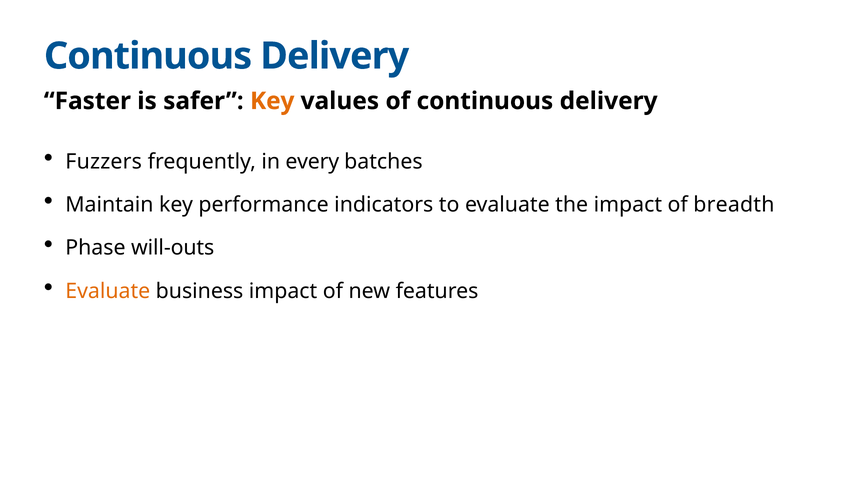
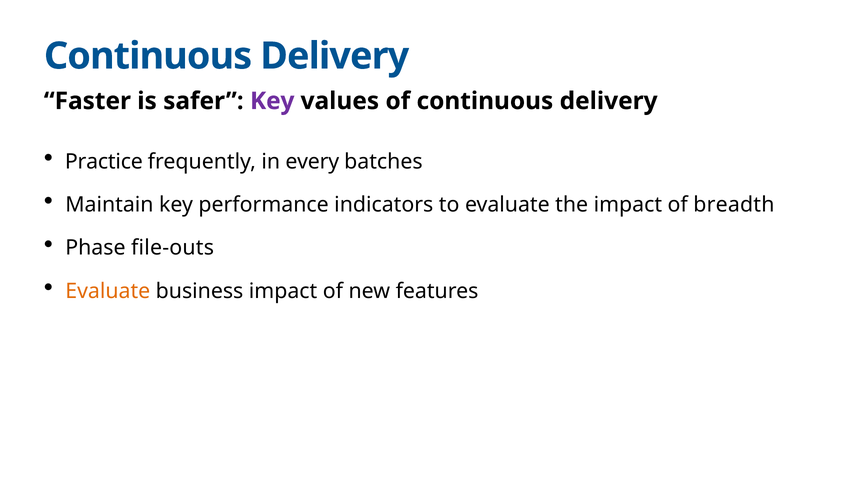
Key at (272, 101) colour: orange -> purple
Fuzzers: Fuzzers -> Practice
will-outs: will-outs -> file-outs
